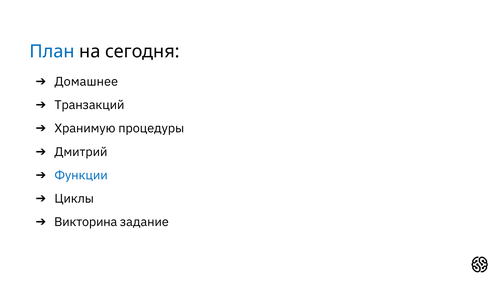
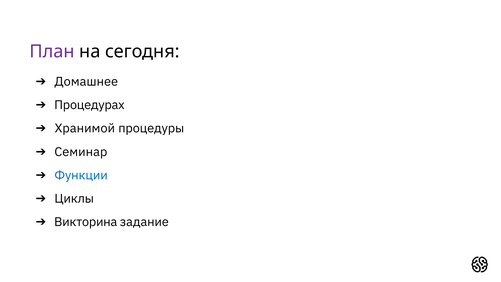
План colour: blue -> purple
Транзакций: Транзакций -> Процедурах
Хранимую: Хранимую -> Хранимой
Дмитрий: Дмитрий -> Семинар
